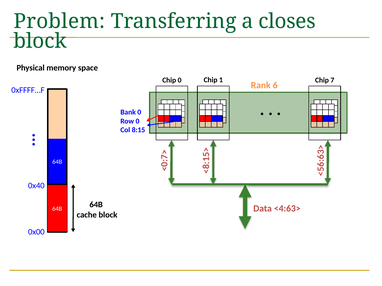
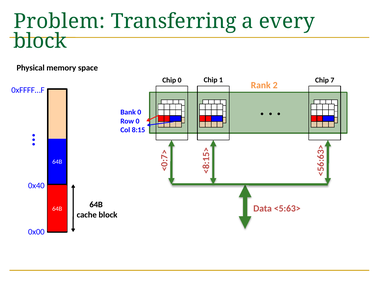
closes: closes -> every
Rank 6: 6 -> 2
<4:63>: <4:63> -> <5:63>
